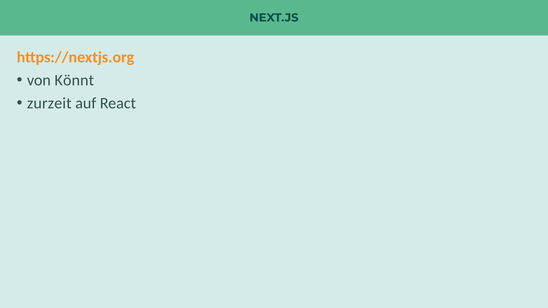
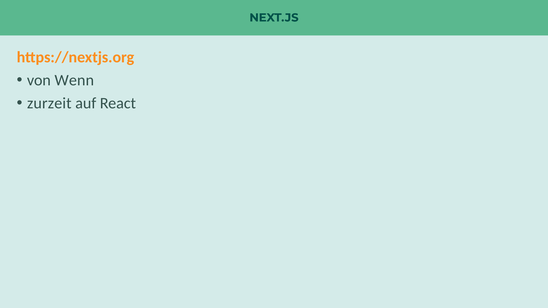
Könnt: Könnt -> Wenn
